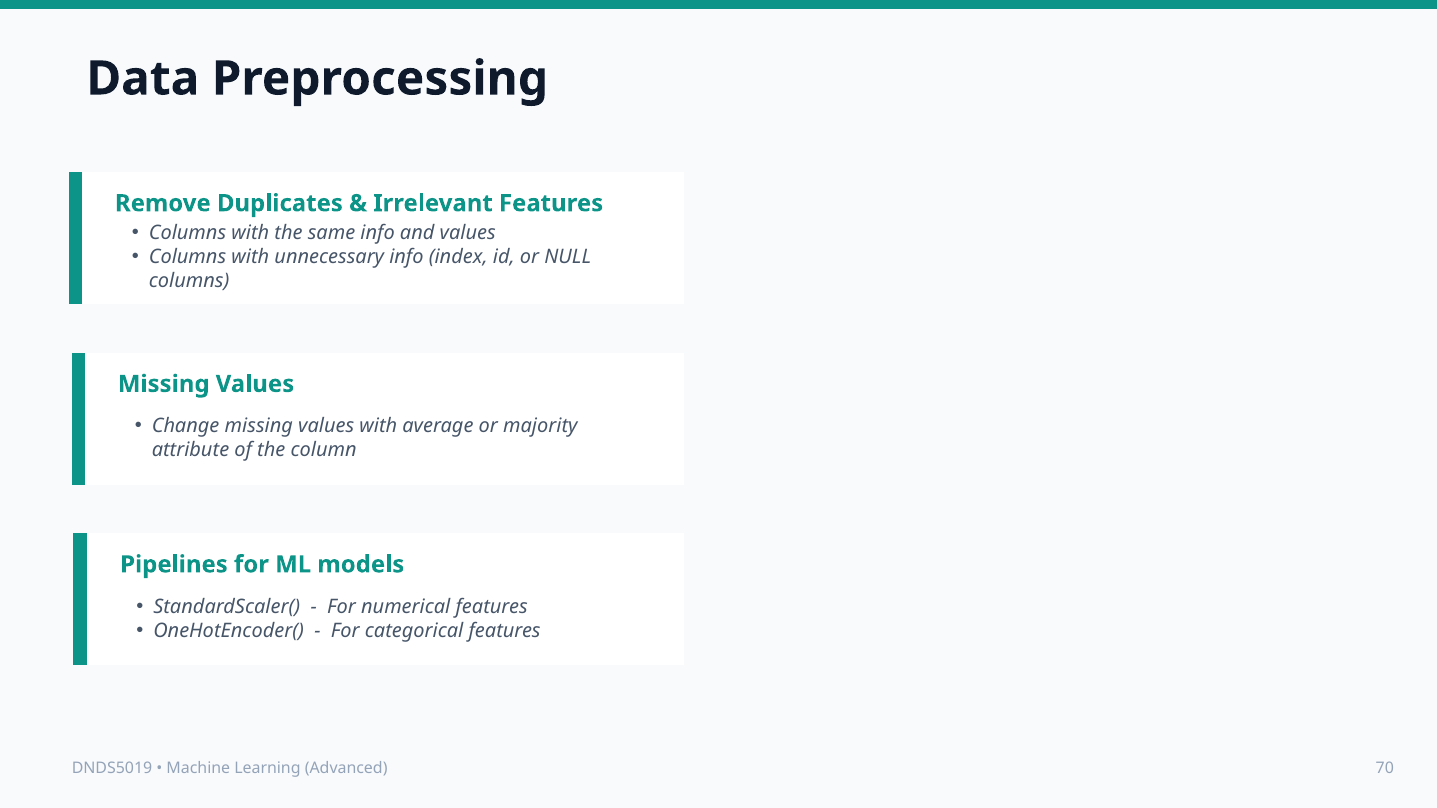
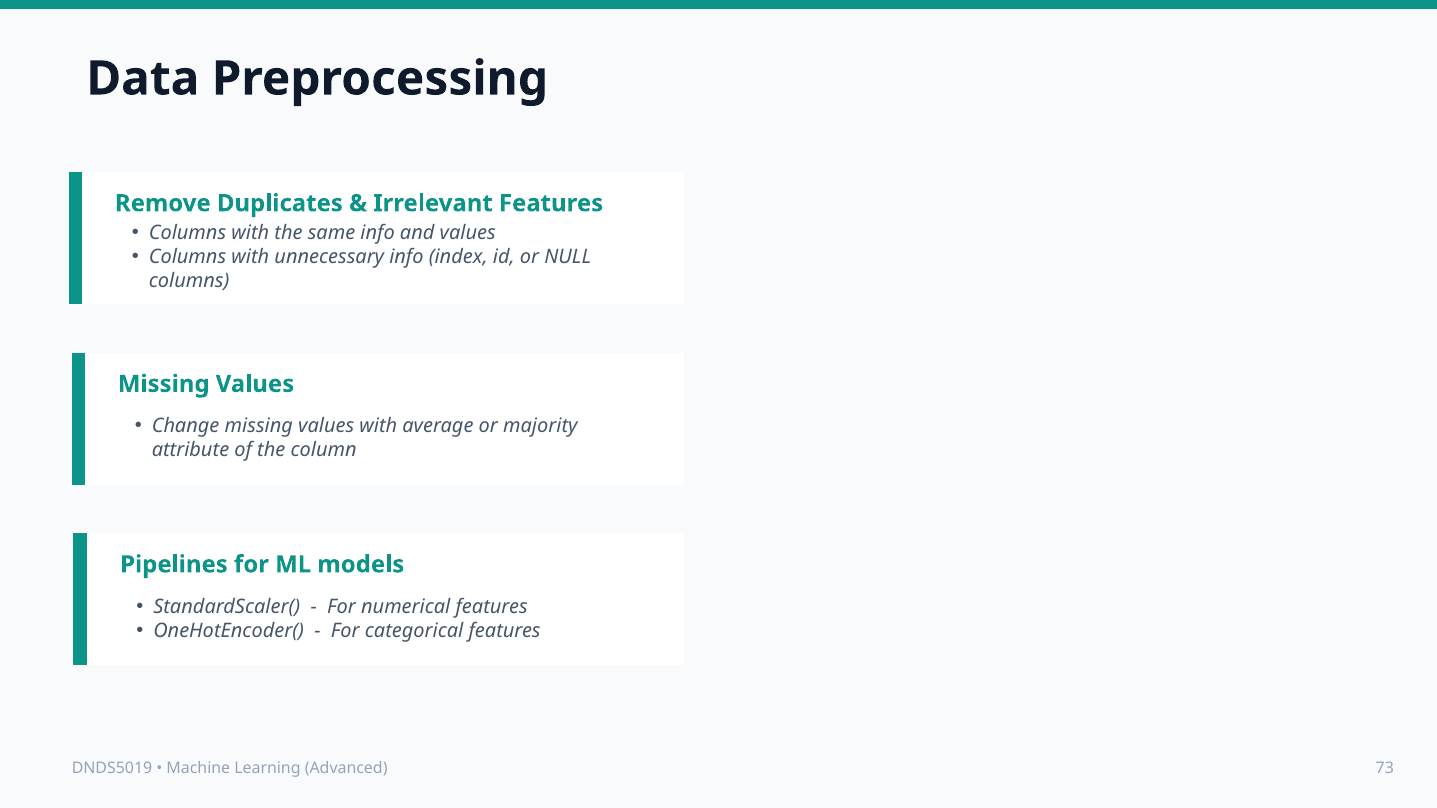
70: 70 -> 73
